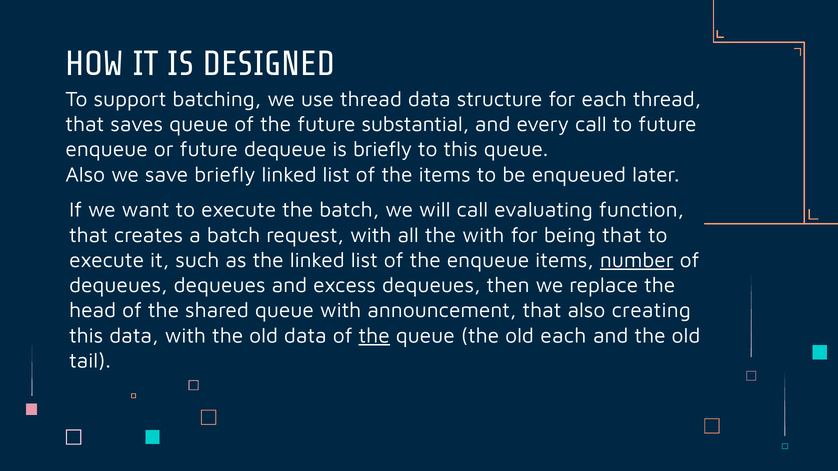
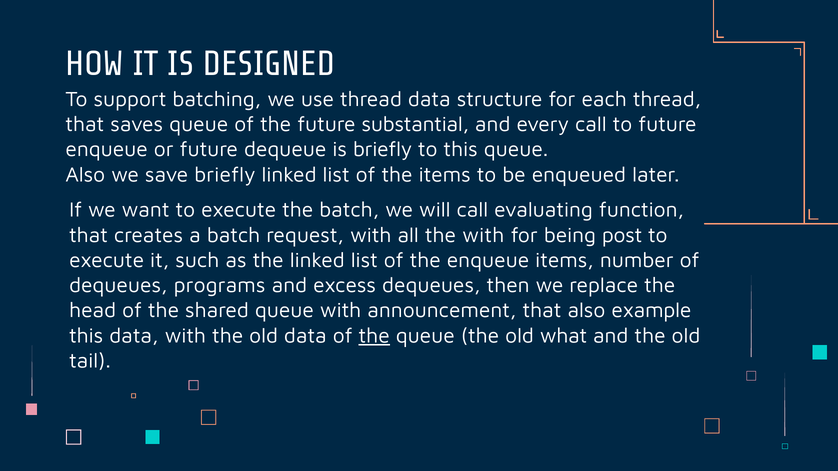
being that: that -> post
number underline: present -> none
dequeues dequeues: dequeues -> programs
creating: creating -> example
old each: each -> what
